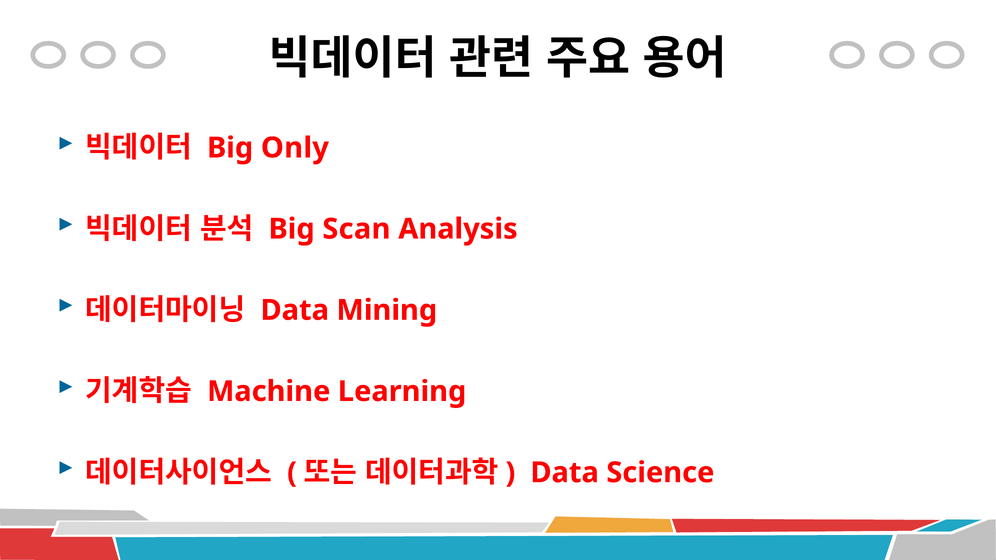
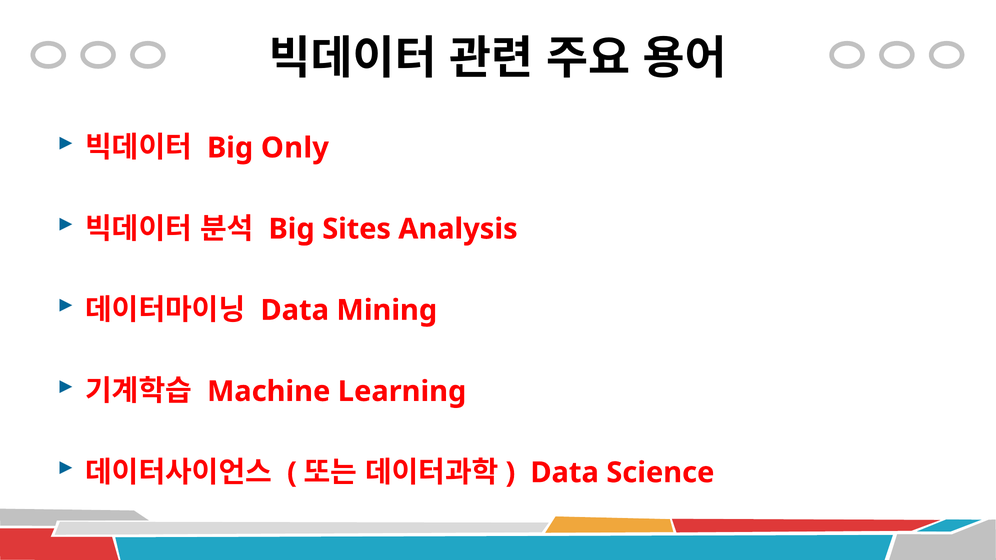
Scan: Scan -> Sites
